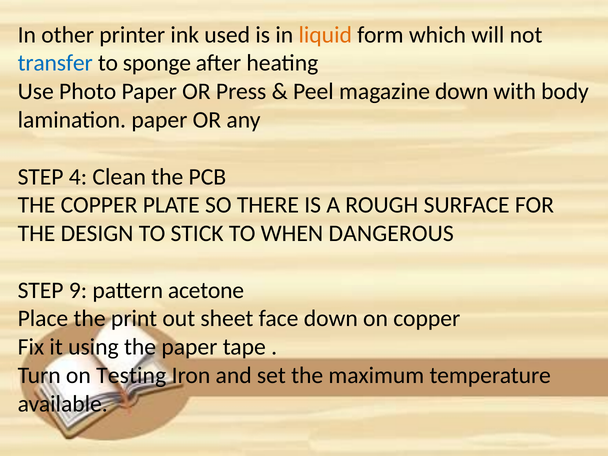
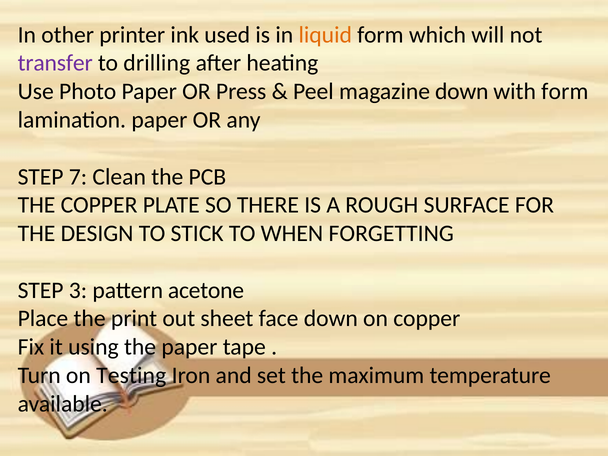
transfer colour: blue -> purple
sponge: sponge -> drilling
with body: body -> form
4: 4 -> 7
DANGEROUS: DANGEROUS -> FORGETTING
9: 9 -> 3
